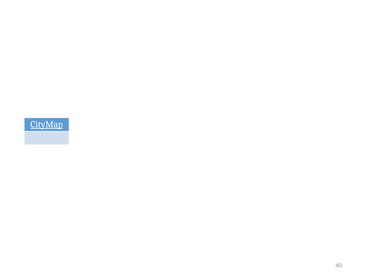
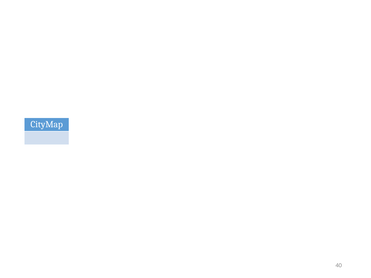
CityMap underline: present -> none
